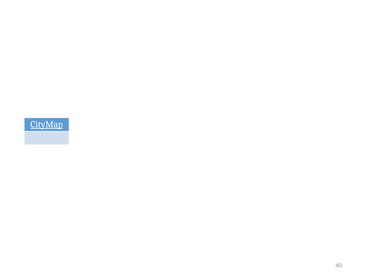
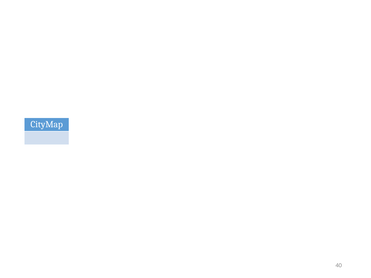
CityMap underline: present -> none
